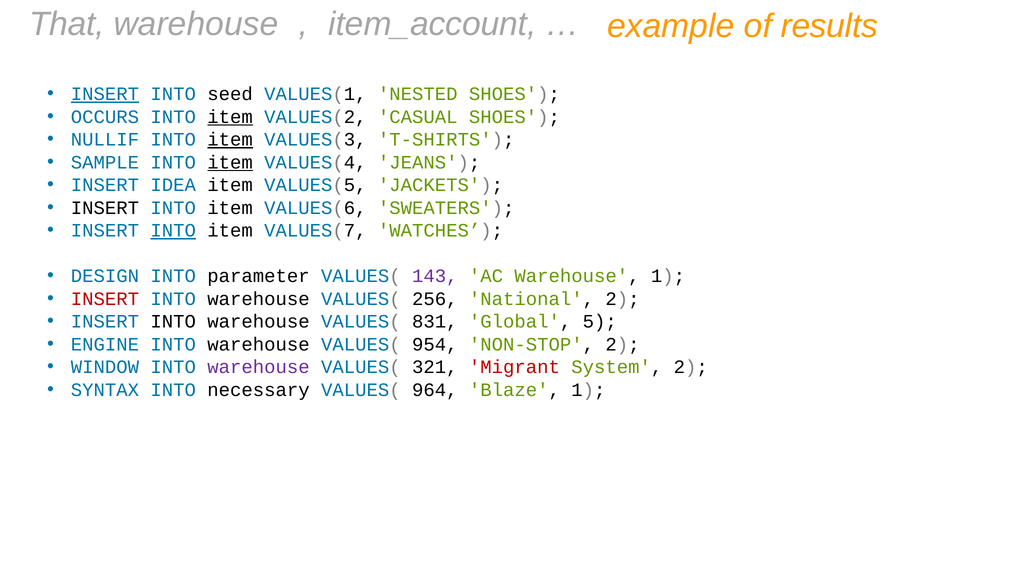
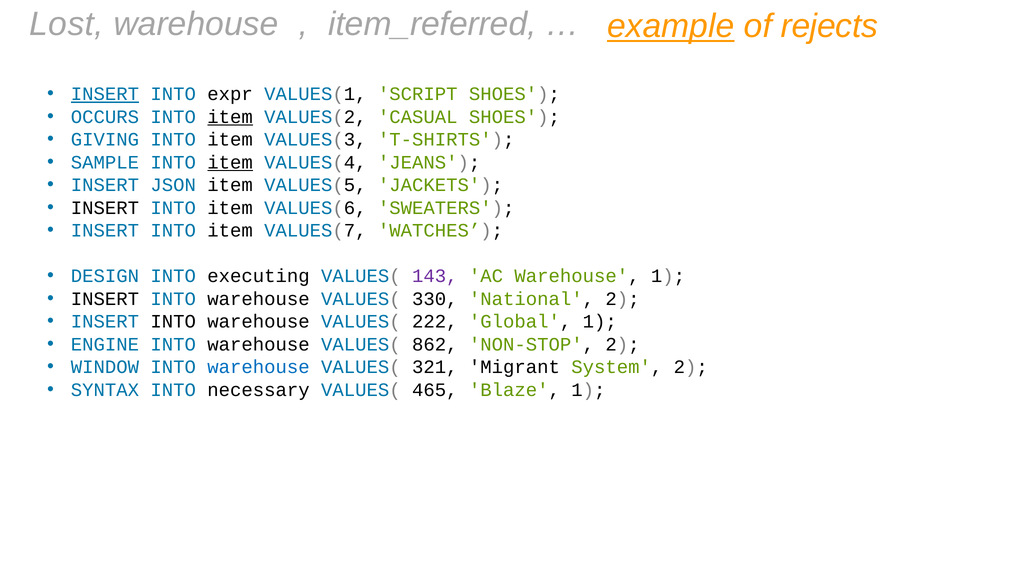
That: That -> Lost
item_account: item_account -> item_referred
example underline: none -> present
results: results -> rejects
seed: seed -> expr
NESTED: NESTED -> SCRIPT
NULLIF: NULLIF -> GIVING
item at (230, 140) underline: present -> none
IDEA: IDEA -> JSON
INTO at (173, 231) underline: present -> none
parameter: parameter -> executing
INSERT at (105, 299) colour: red -> black
256: 256 -> 330
831: 831 -> 222
Global 5: 5 -> 1
954: 954 -> 862
warehouse at (259, 367) colour: purple -> blue
Migrant colour: red -> black
964: 964 -> 465
